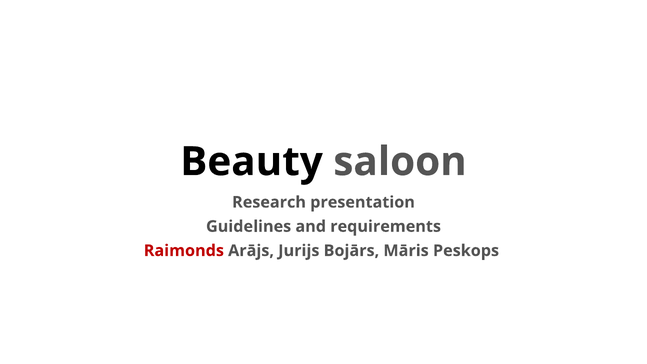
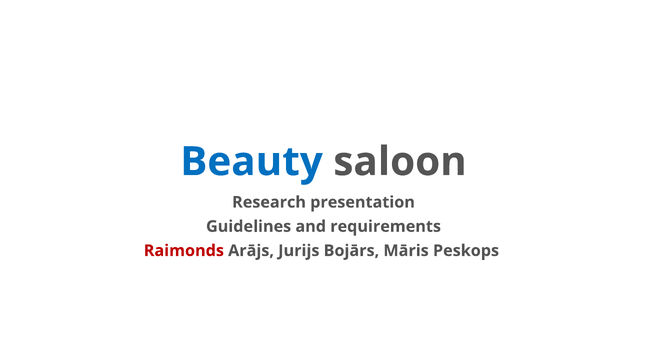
Beauty colour: black -> blue
